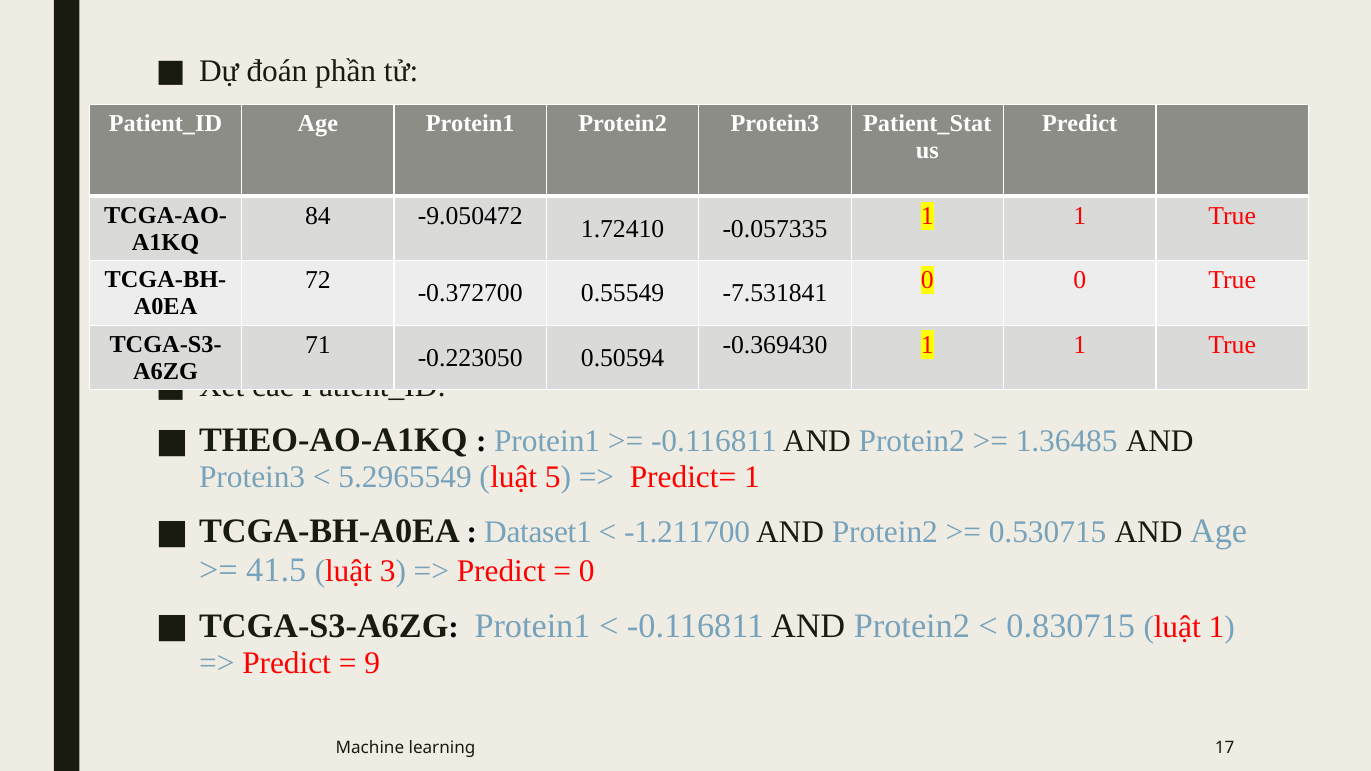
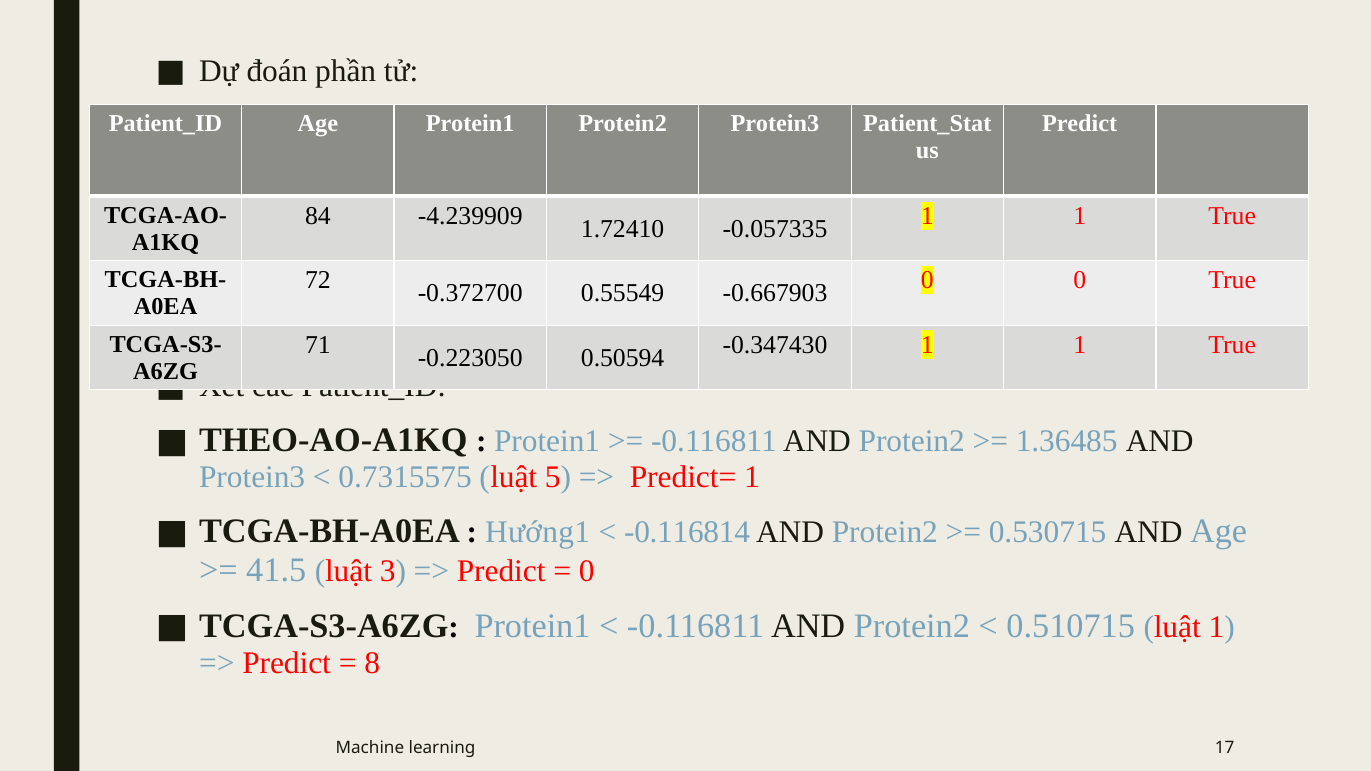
-9.050472: -9.050472 -> -4.239909
-7.531841: -7.531841 -> -0.667903
-0.369430: -0.369430 -> -0.347430
5.2965549: 5.2965549 -> 0.7315575
Dataset1: Dataset1 -> Hướng1
-1.211700: -1.211700 -> -0.116814
0.830715: 0.830715 -> 0.510715
9: 9 -> 8
